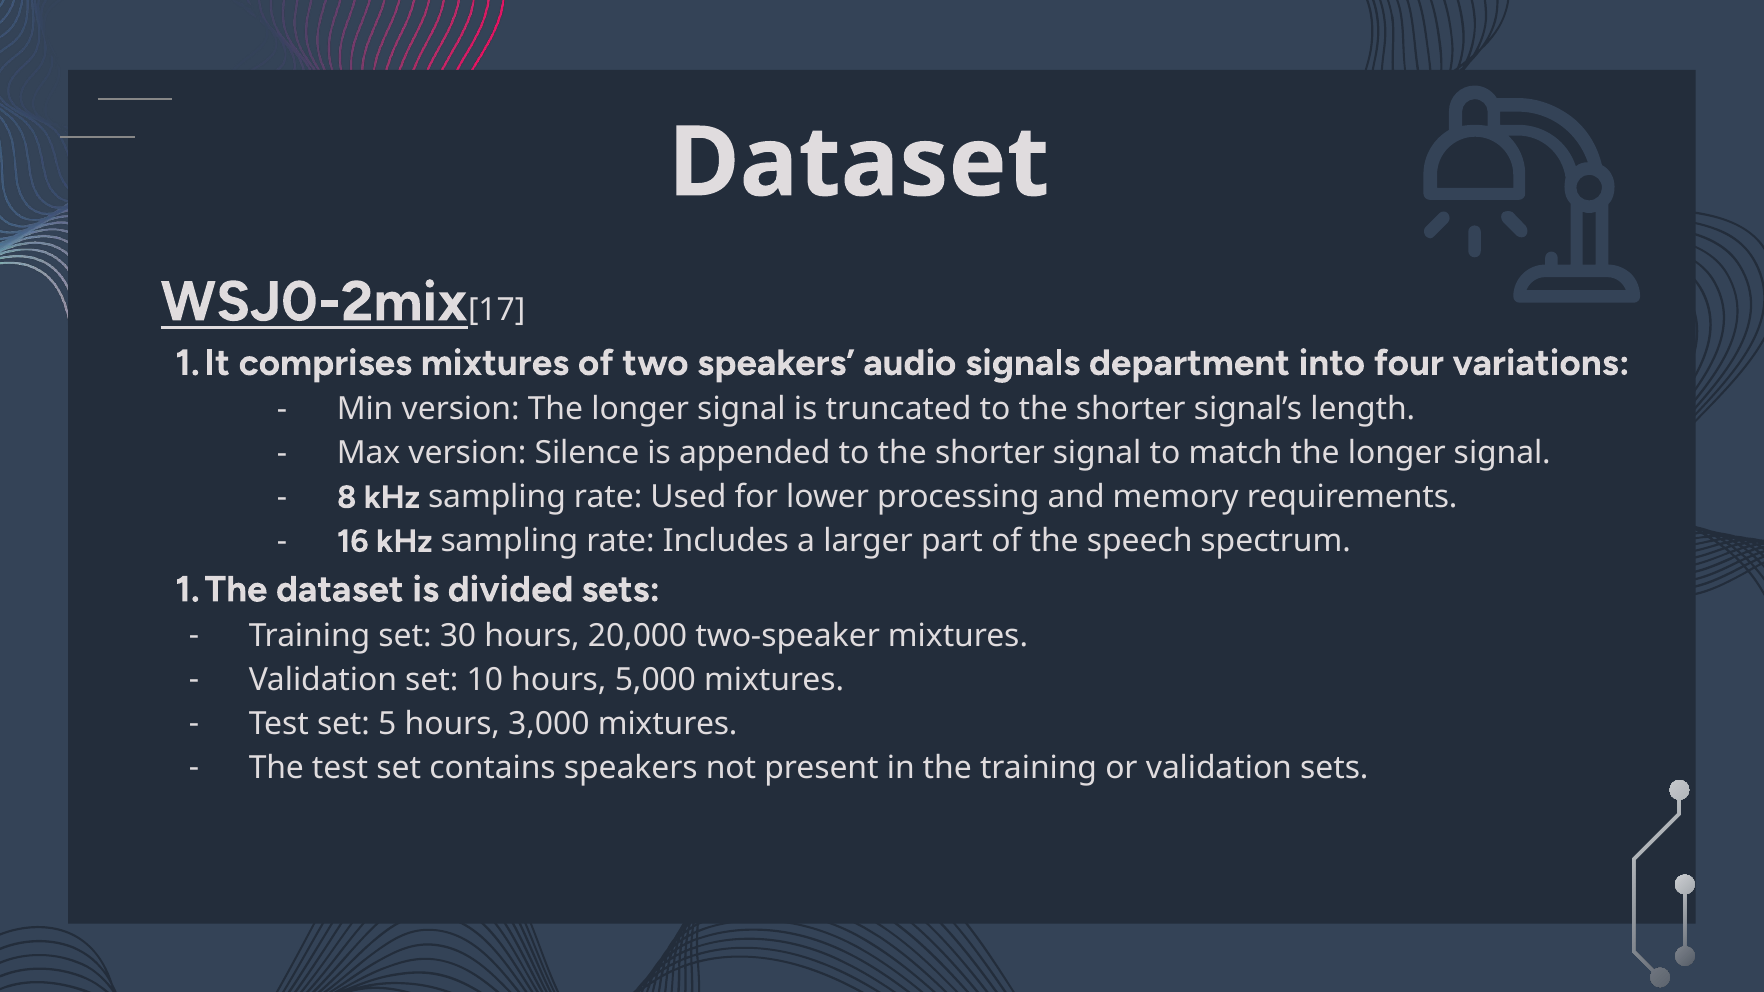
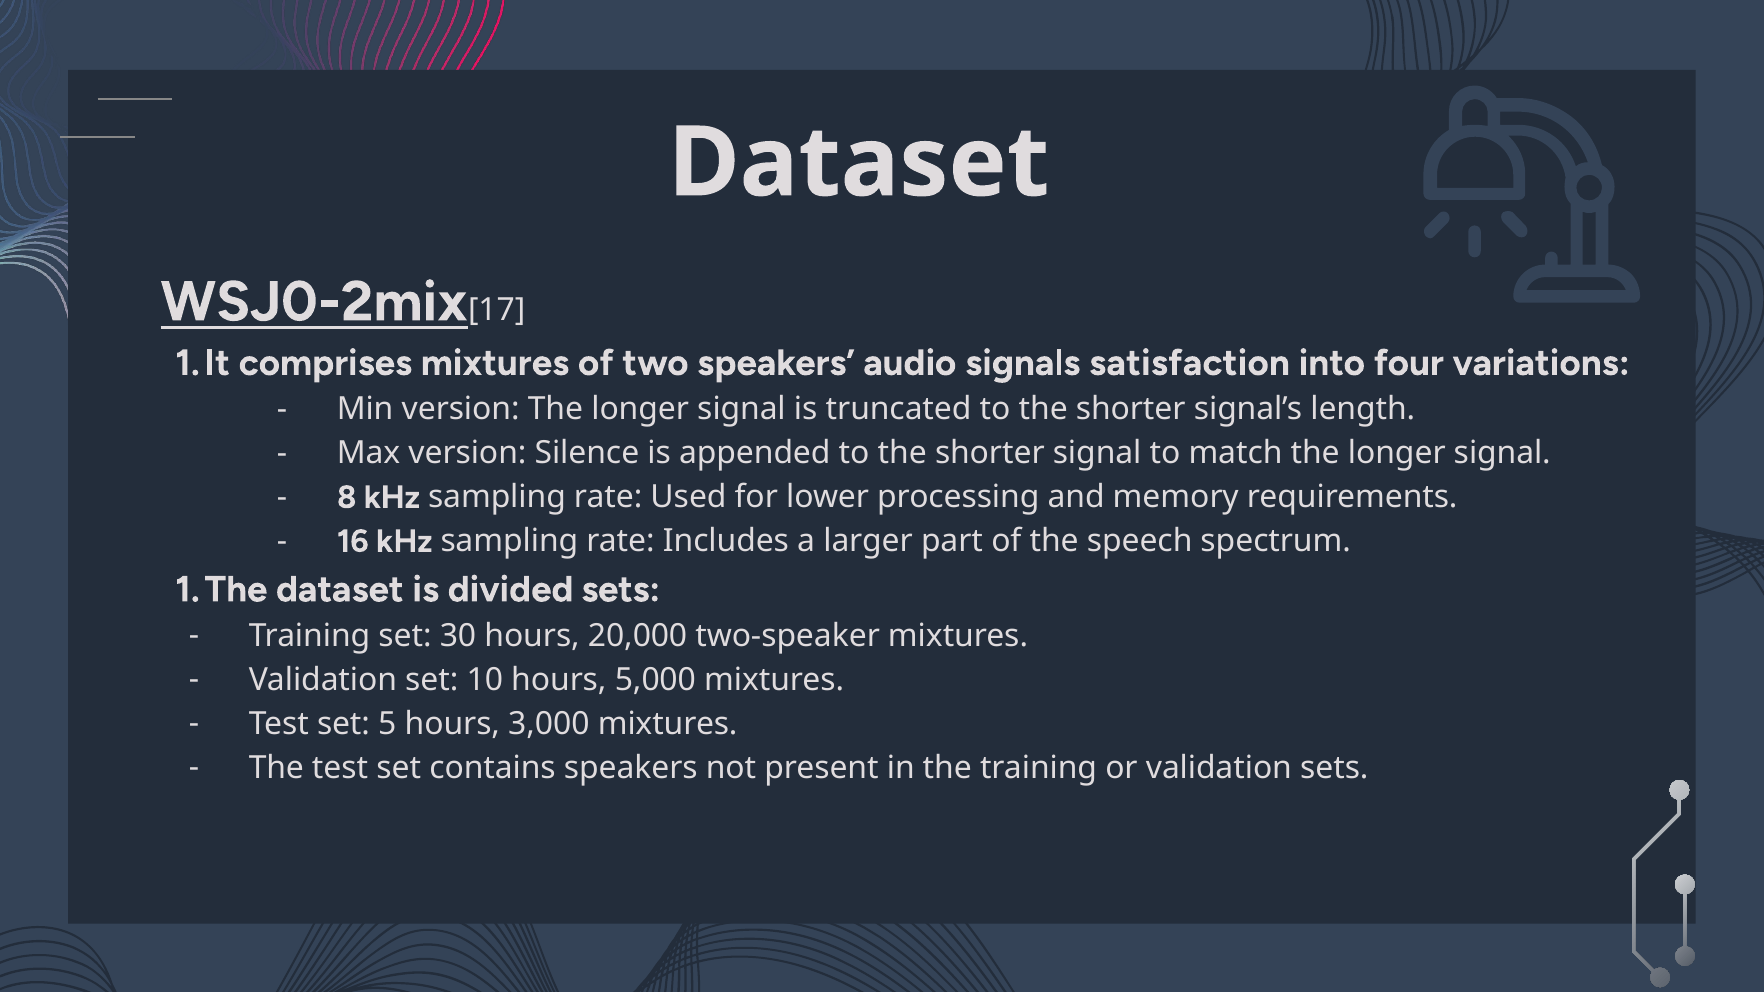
department: department -> satisfaction
